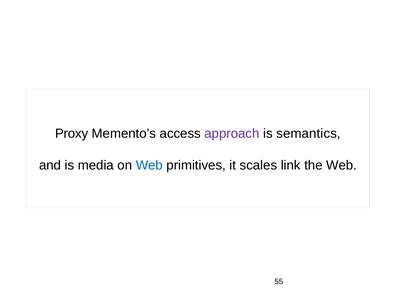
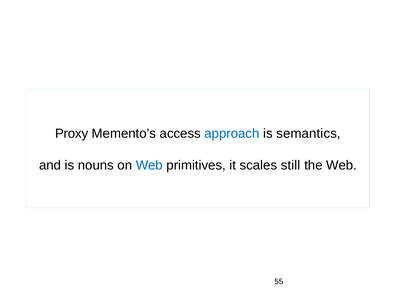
approach colour: purple -> blue
media: media -> nouns
link: link -> still
